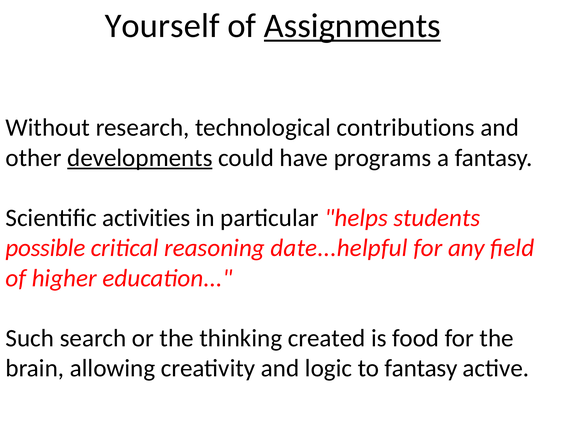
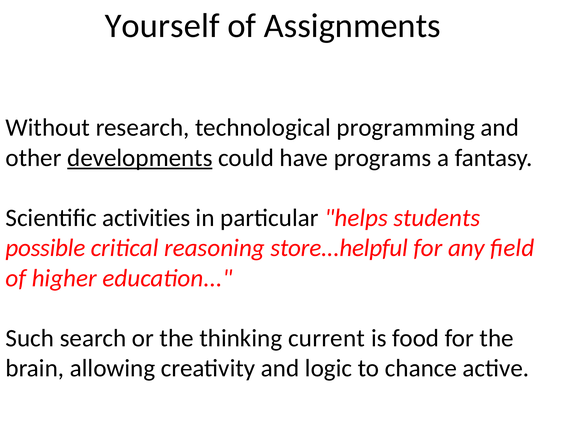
Assignments underline: present -> none
contributions: contributions -> programming
date...helpful: date...helpful -> store...helpful
created: created -> current
to fantasy: fantasy -> chance
